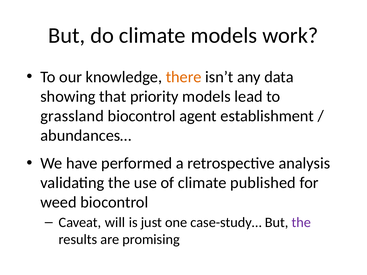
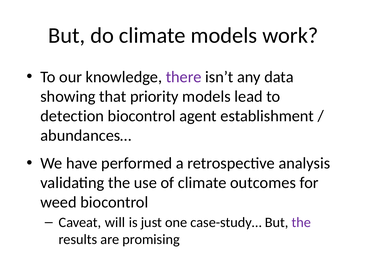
there colour: orange -> purple
grassland: grassland -> detection
published: published -> outcomes
